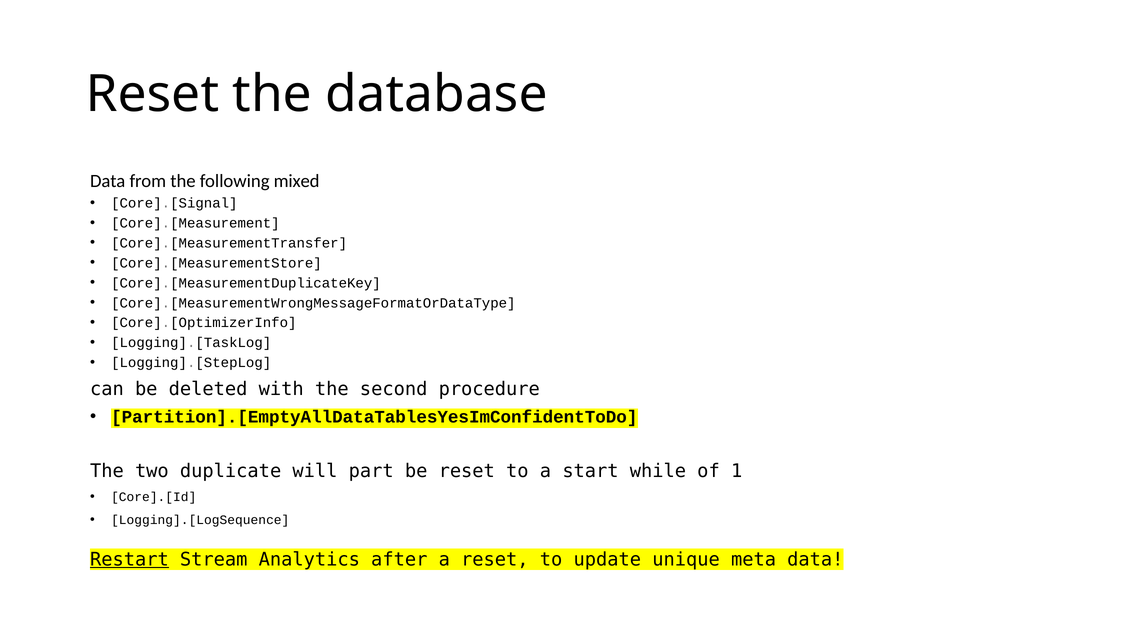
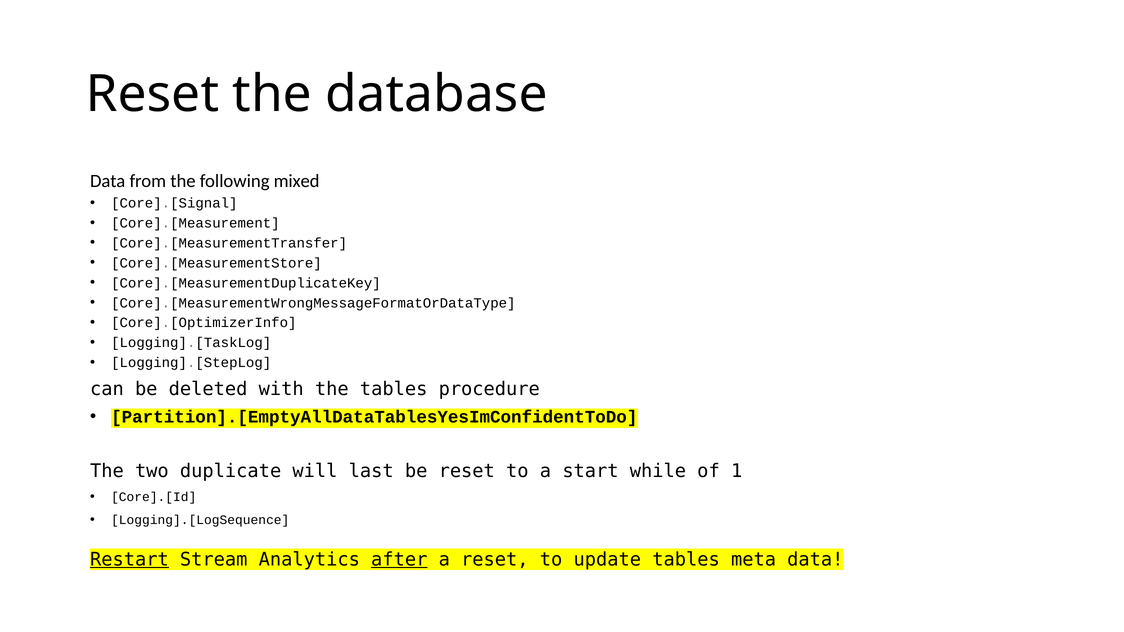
the second: second -> tables
part: part -> last
after underline: none -> present
update unique: unique -> tables
